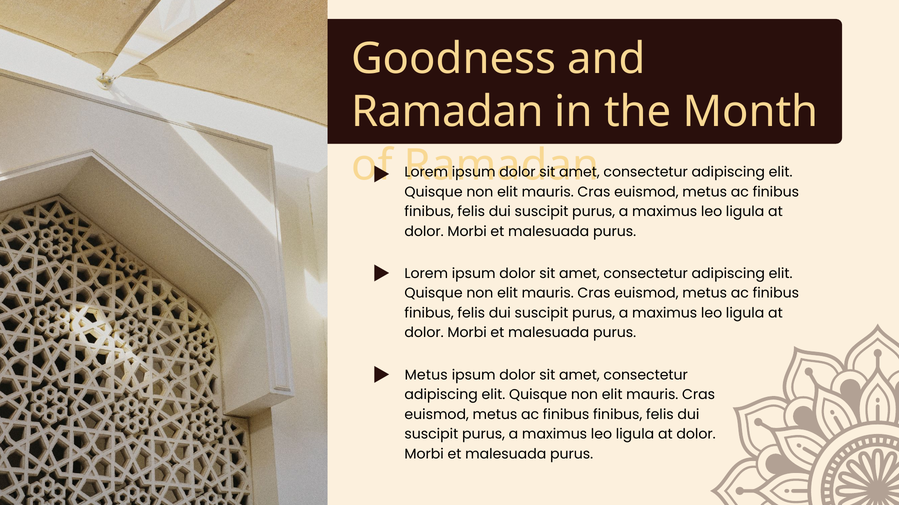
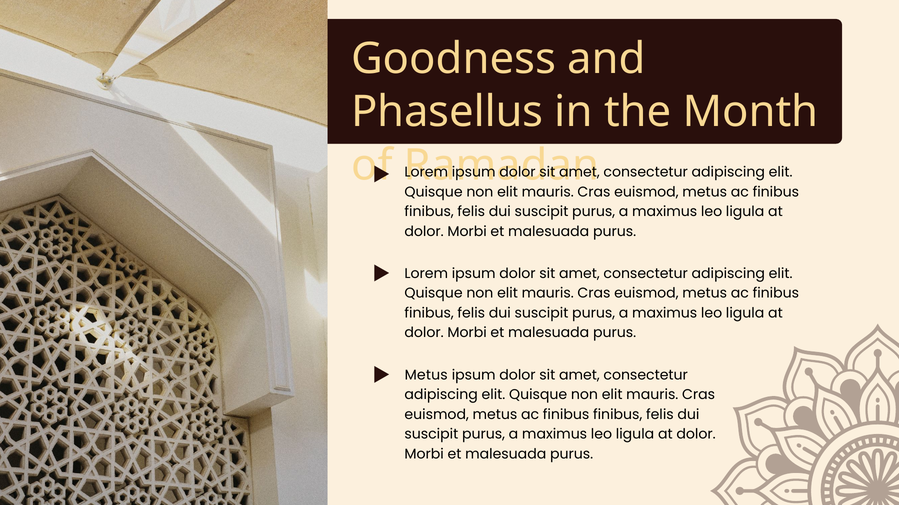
Ramadan at (447, 112): Ramadan -> Phasellus
